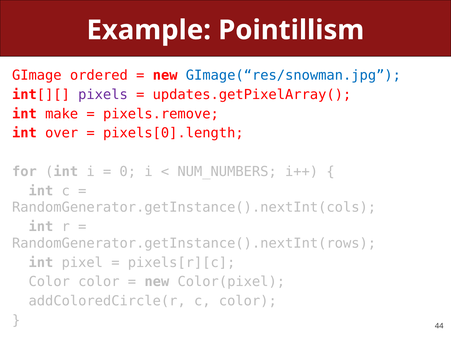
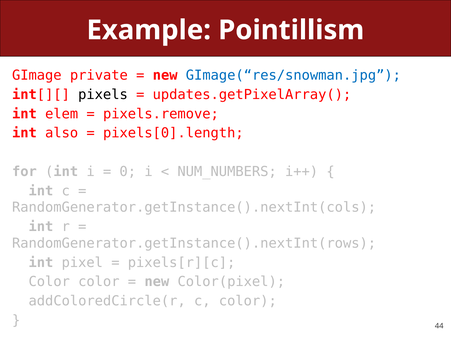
ordered: ordered -> private
pixels colour: purple -> black
make: make -> elem
over: over -> also
